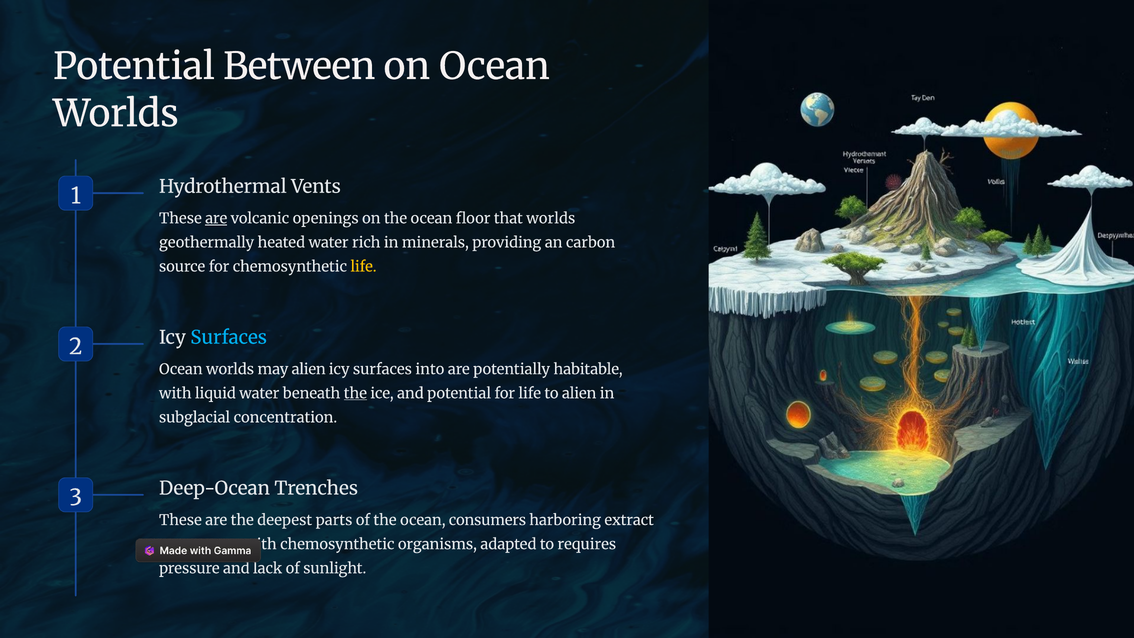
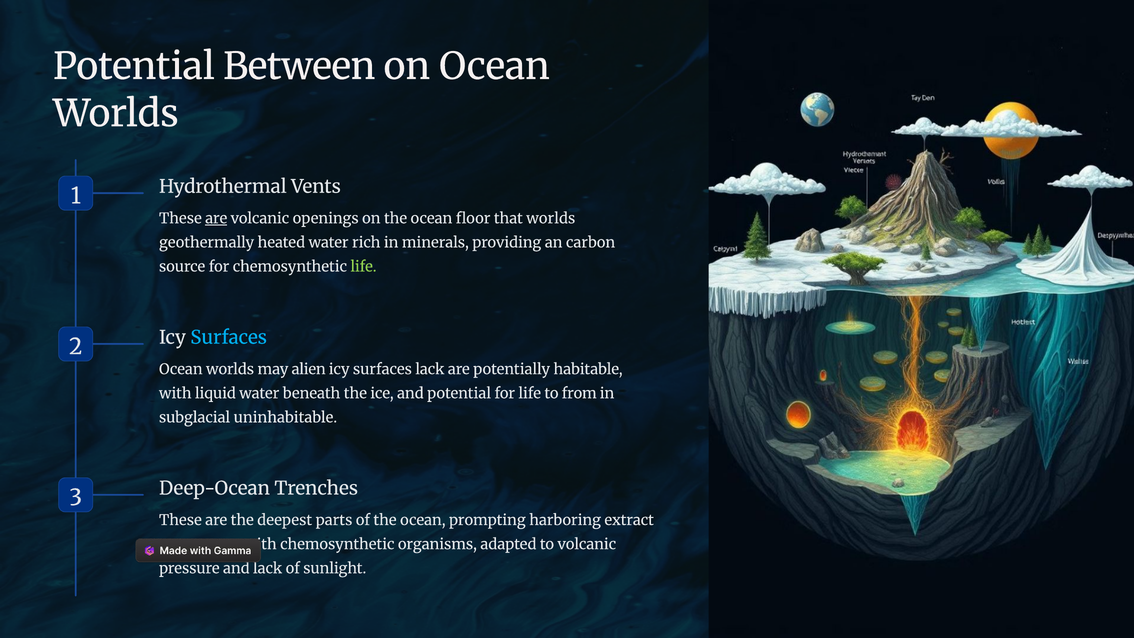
life at (363, 267) colour: yellow -> light green
surfaces into: into -> lack
the at (355, 393) underline: present -> none
to alien: alien -> from
concentration: concentration -> uninhabitable
consumers: consumers -> prompting
to requires: requires -> volcanic
